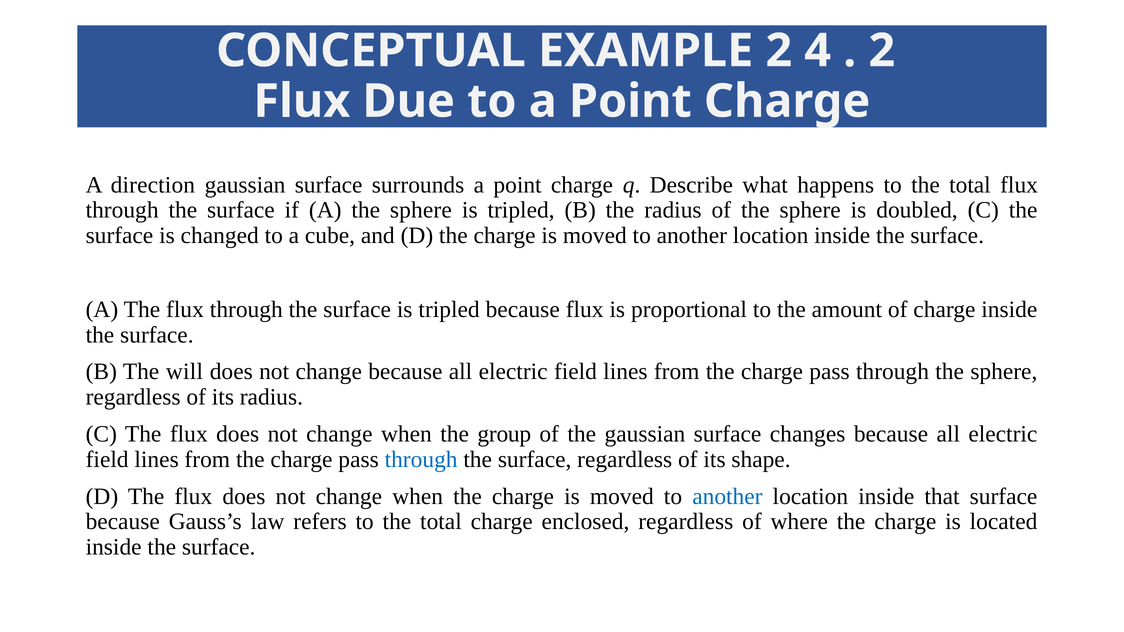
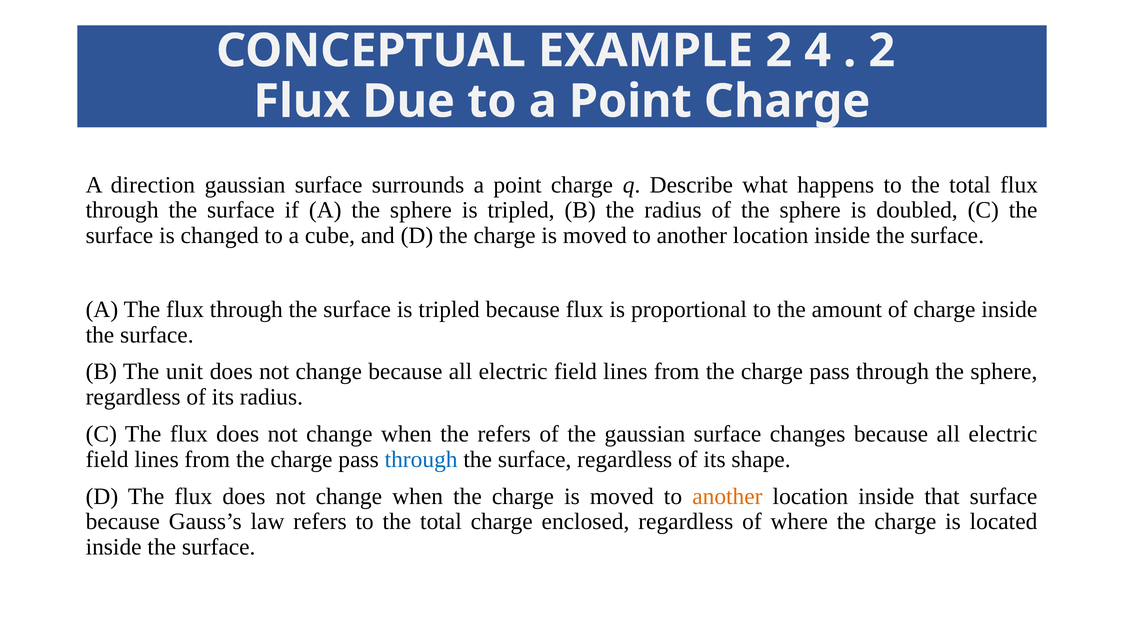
will: will -> unit
the group: group -> refers
another at (727, 497) colour: blue -> orange
